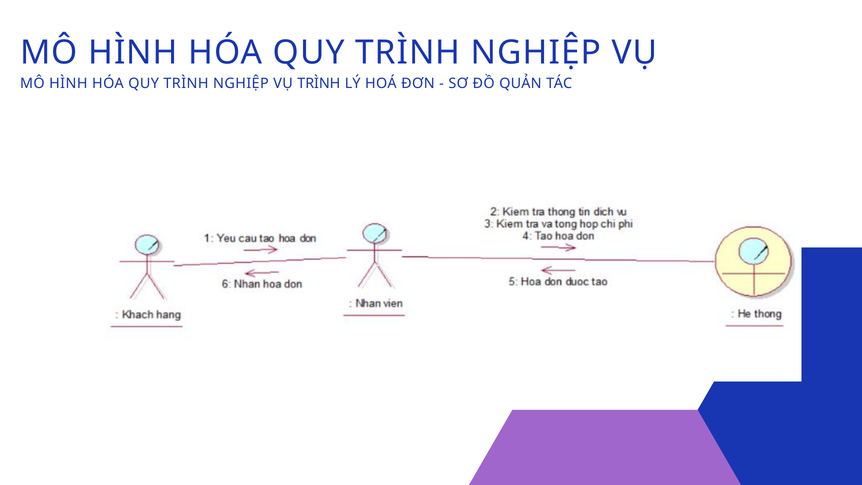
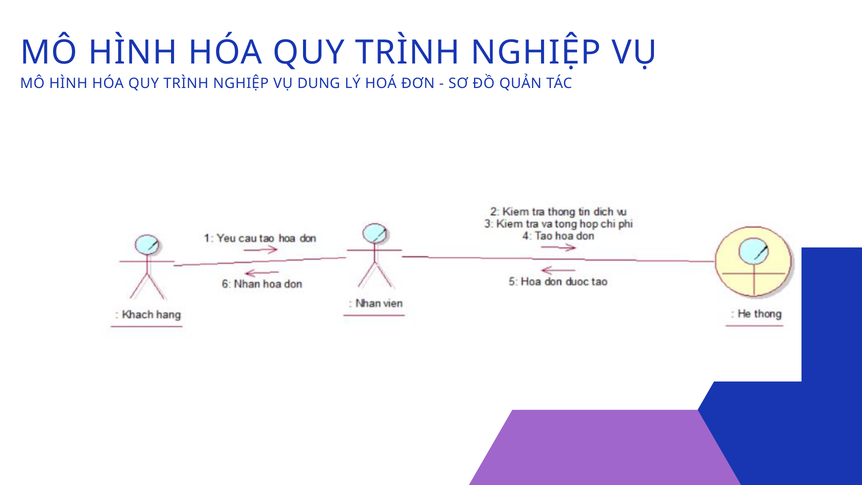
VỤ TRÌNH: TRÌNH -> DUNG
